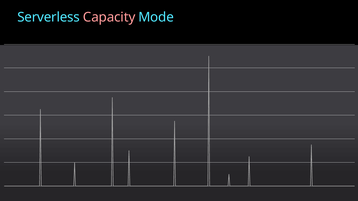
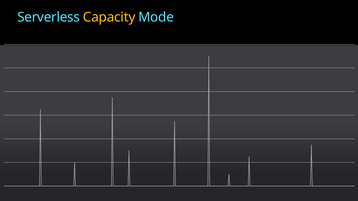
Capacity colour: pink -> yellow
